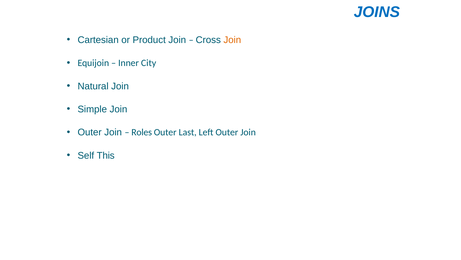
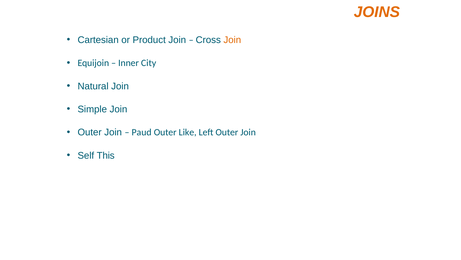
JOINS colour: blue -> orange
Roles: Roles -> Paud
Last: Last -> Like
